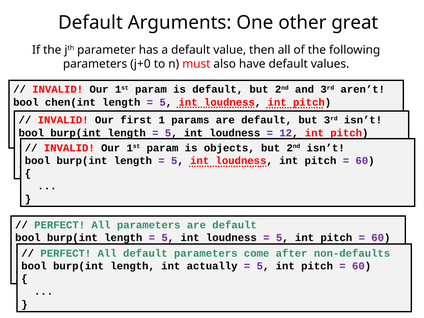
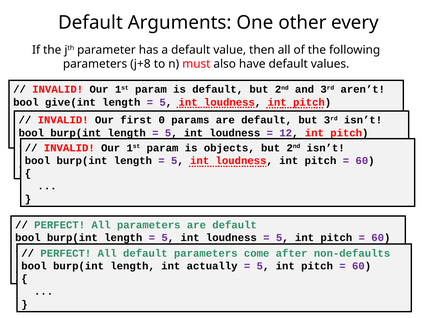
great: great -> every
j+0: j+0 -> j+8
chen(int: chen(int -> give(int
1: 1 -> 0
